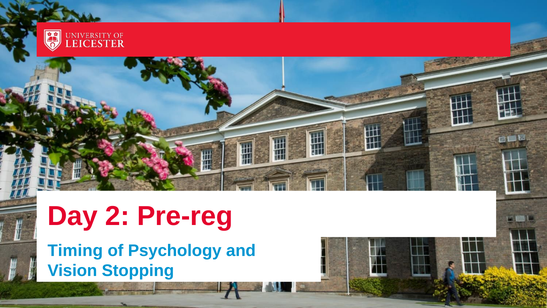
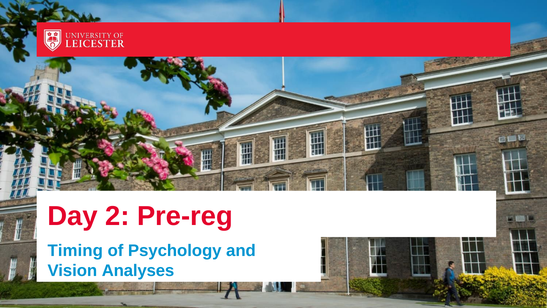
Stopping: Stopping -> Analyses
